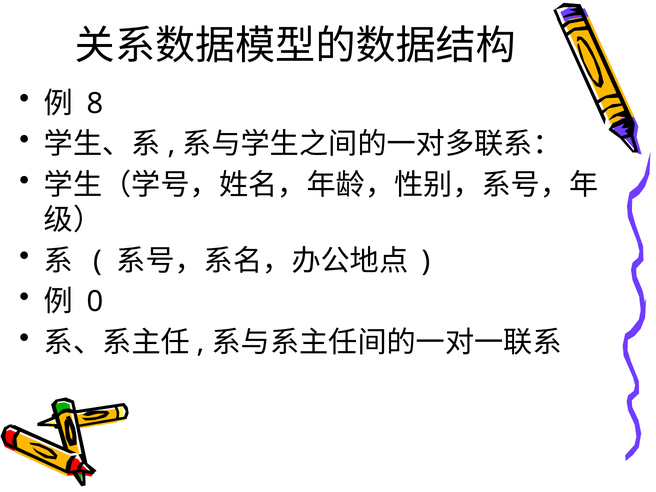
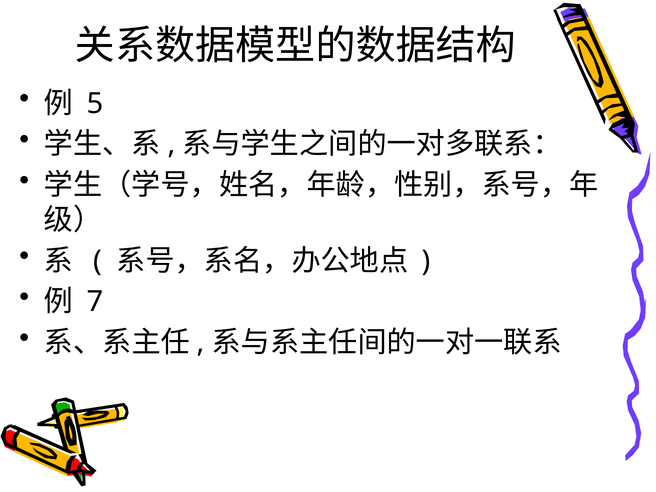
8: 8 -> 5
0: 0 -> 7
